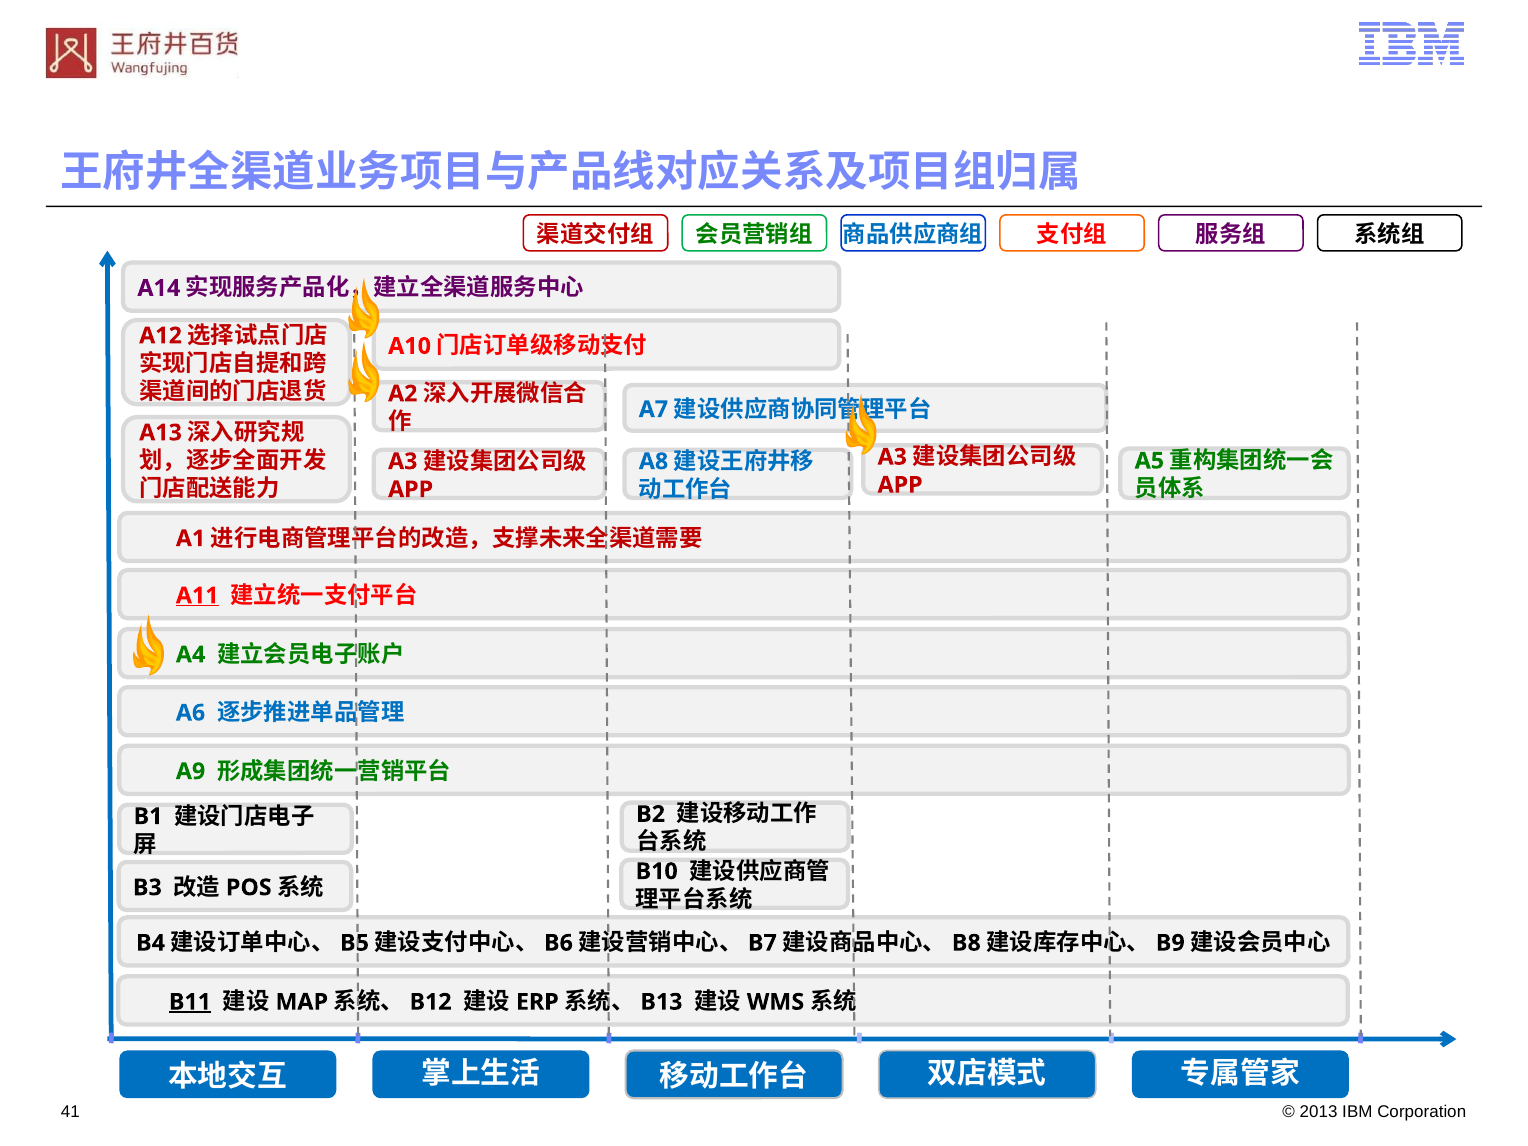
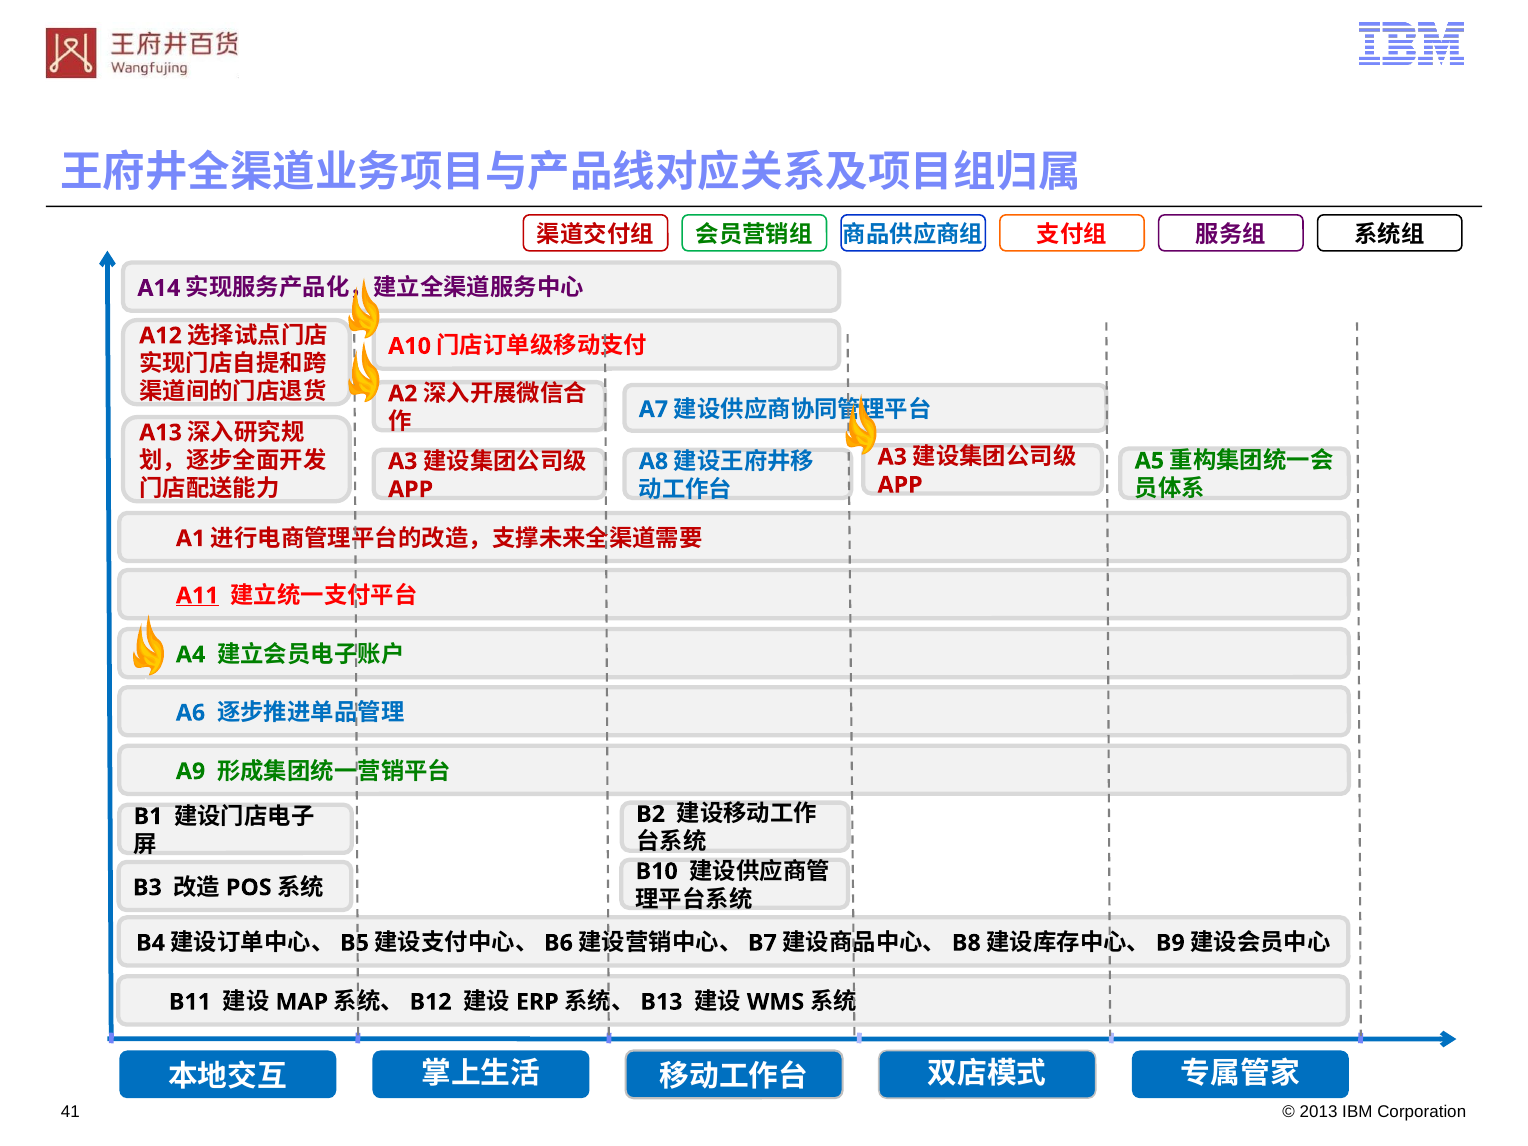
B11 underline: present -> none
